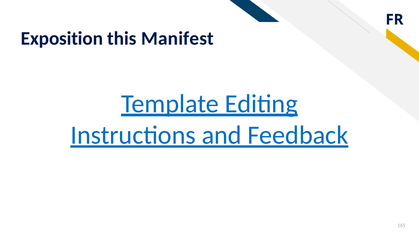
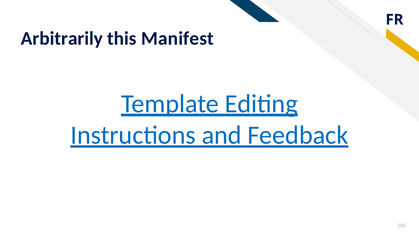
Exposition: Exposition -> Arbitrarily
